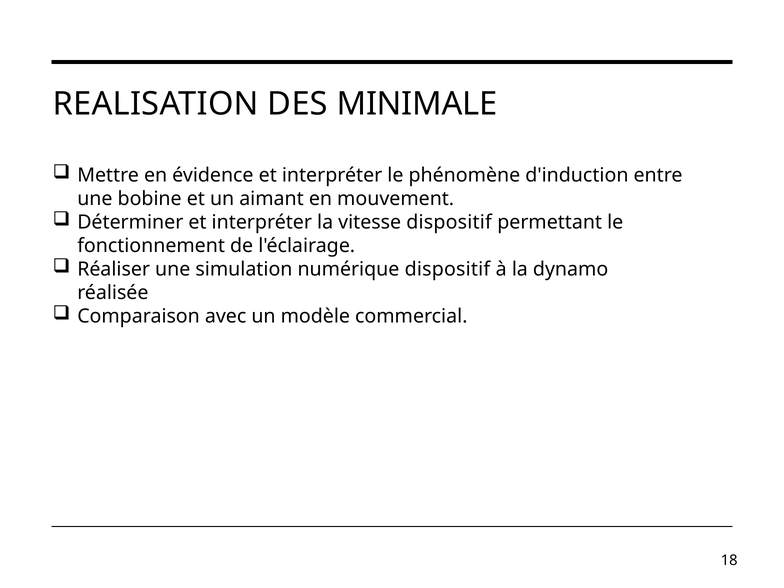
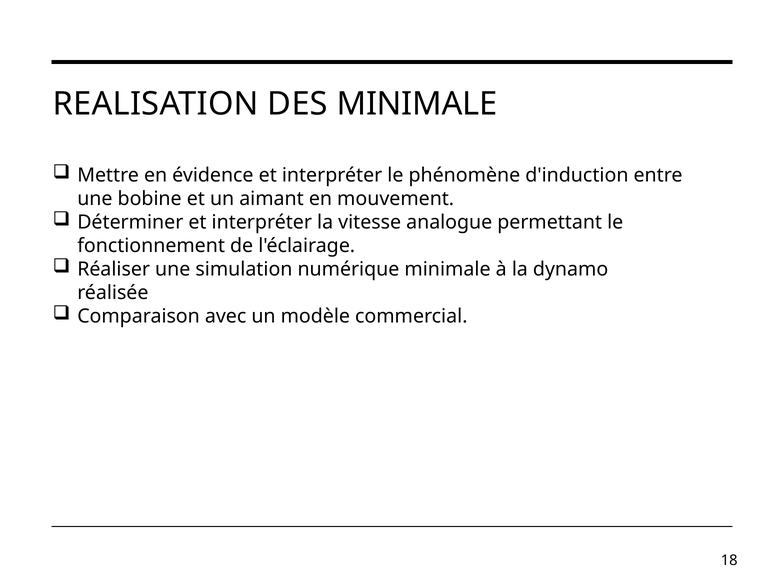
vitesse dispositif: dispositif -> analogue
numérique dispositif: dispositif -> minimale
